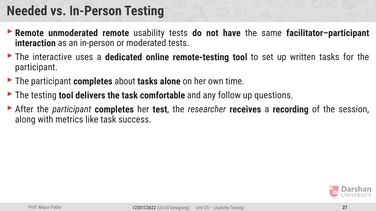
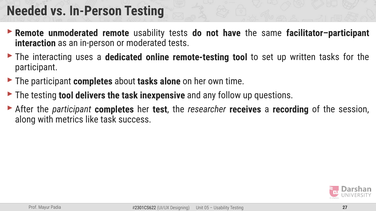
interactive: interactive -> interacting
comfortable: comfortable -> inexpensive
